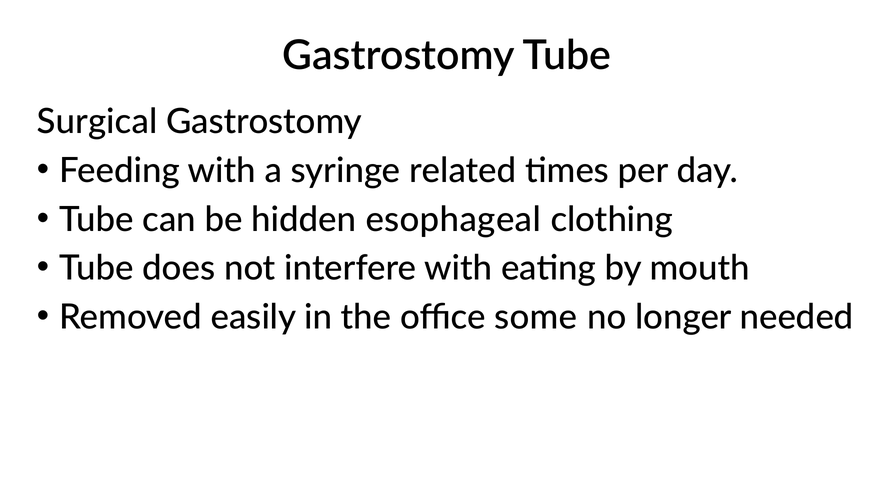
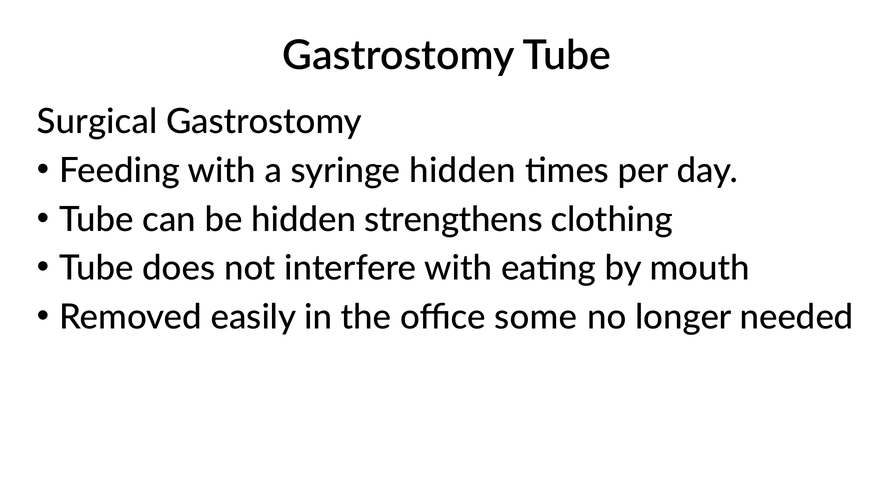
syringe related: related -> hidden
esophageal: esophageal -> strengthens
